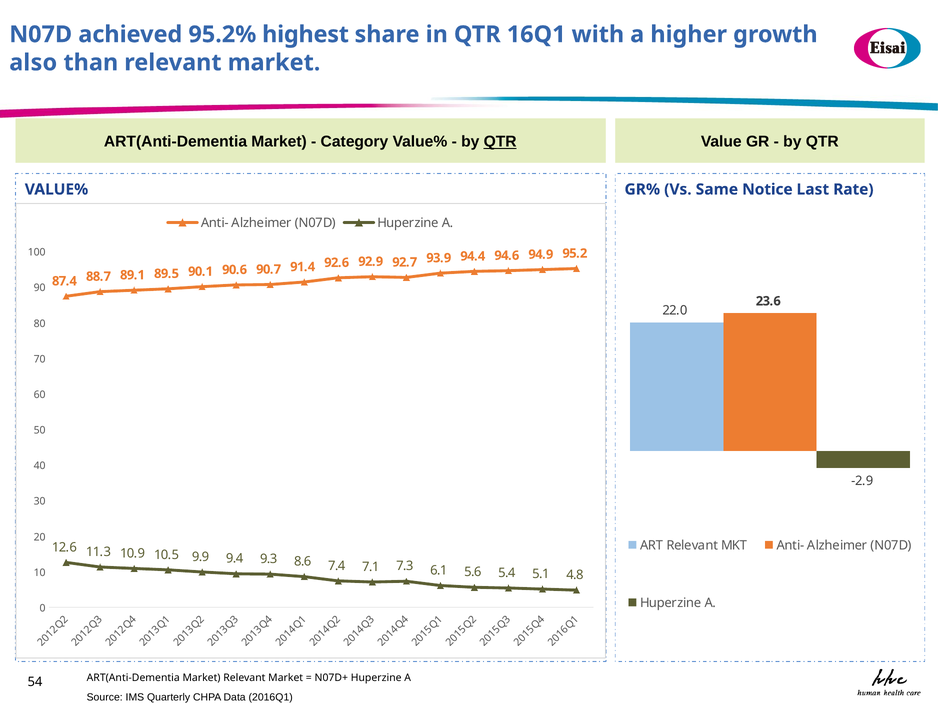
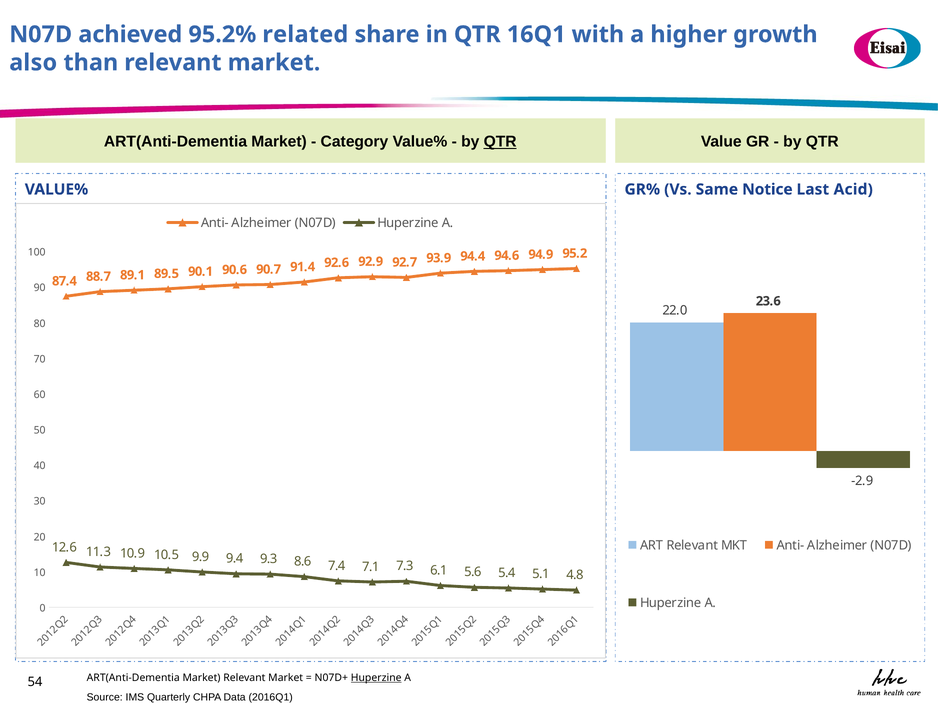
highest: highest -> related
Rate: Rate -> Acid
Huperzine at (376, 677) underline: none -> present
